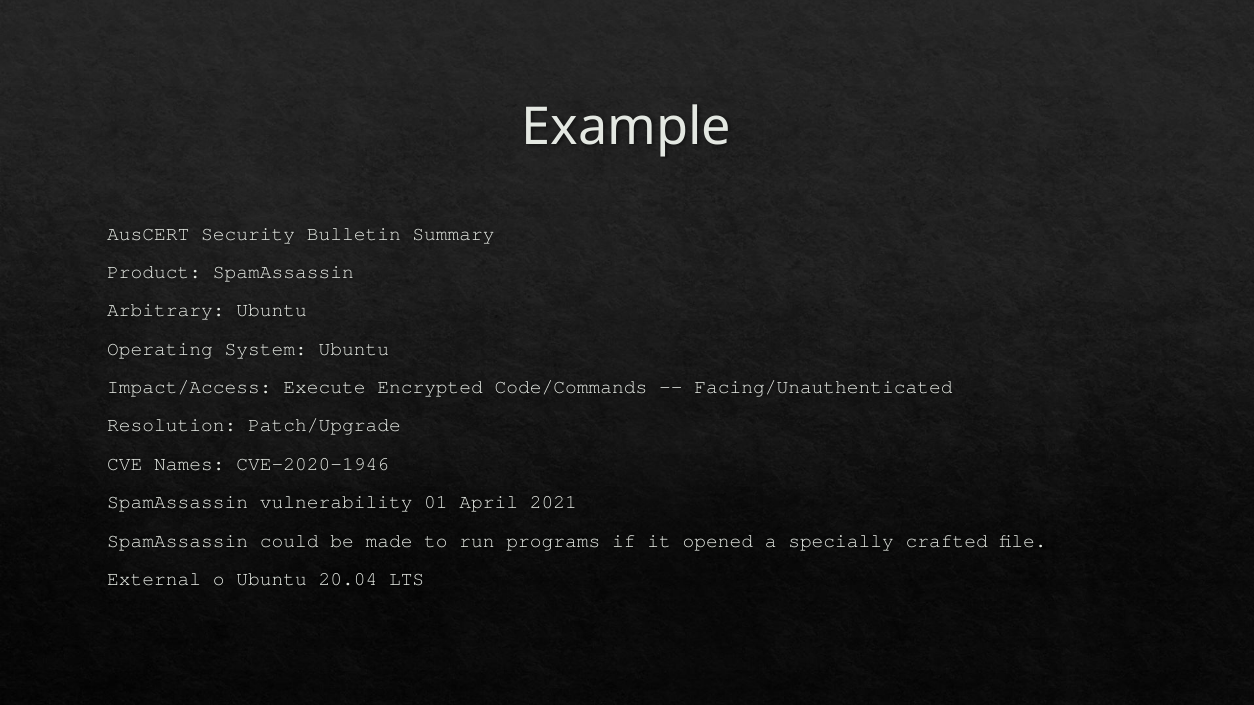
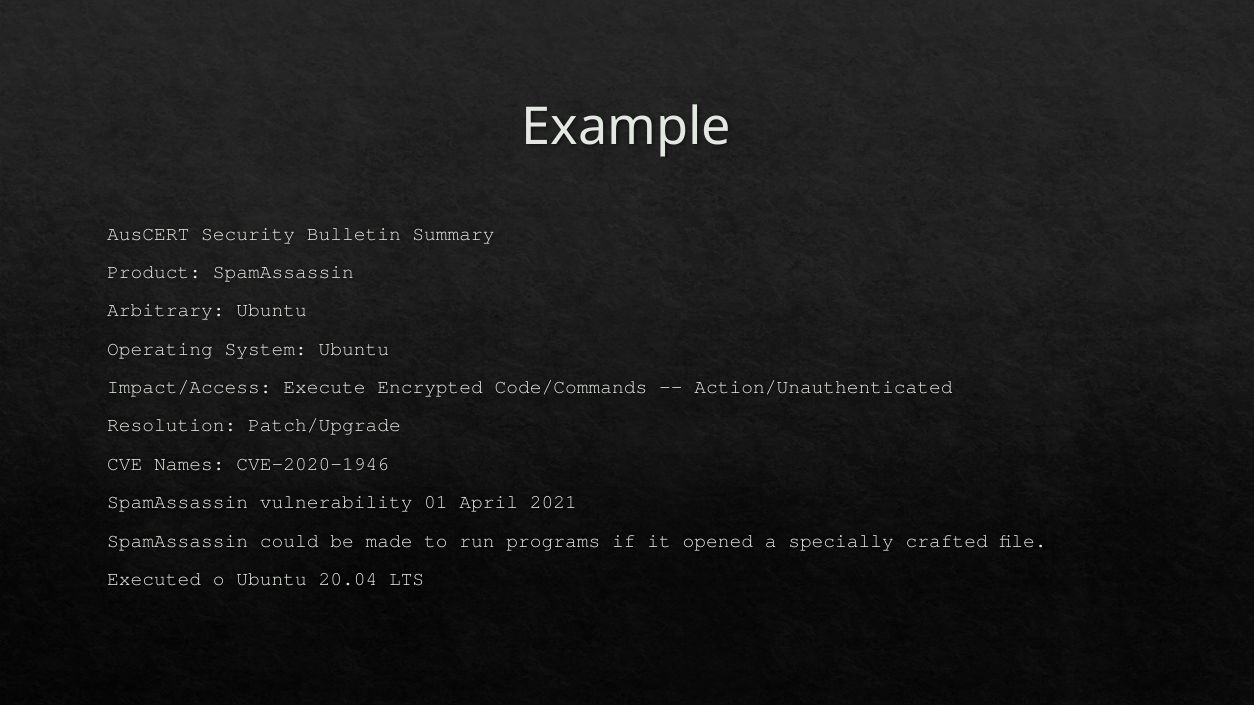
Facing/Unauthenticated: Facing/Unauthenticated -> Action/Unauthenticated
External: External -> Executed
